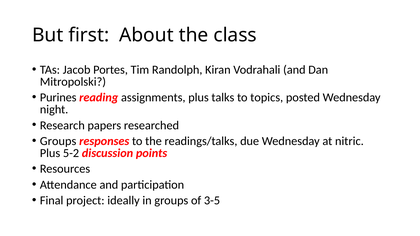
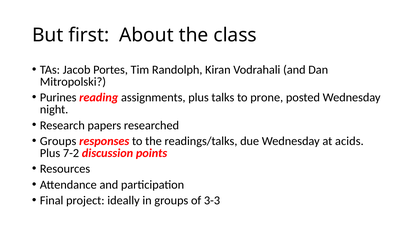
topics: topics -> prone
nitric: nitric -> acids
5-2: 5-2 -> 7-2
3-5: 3-5 -> 3-3
